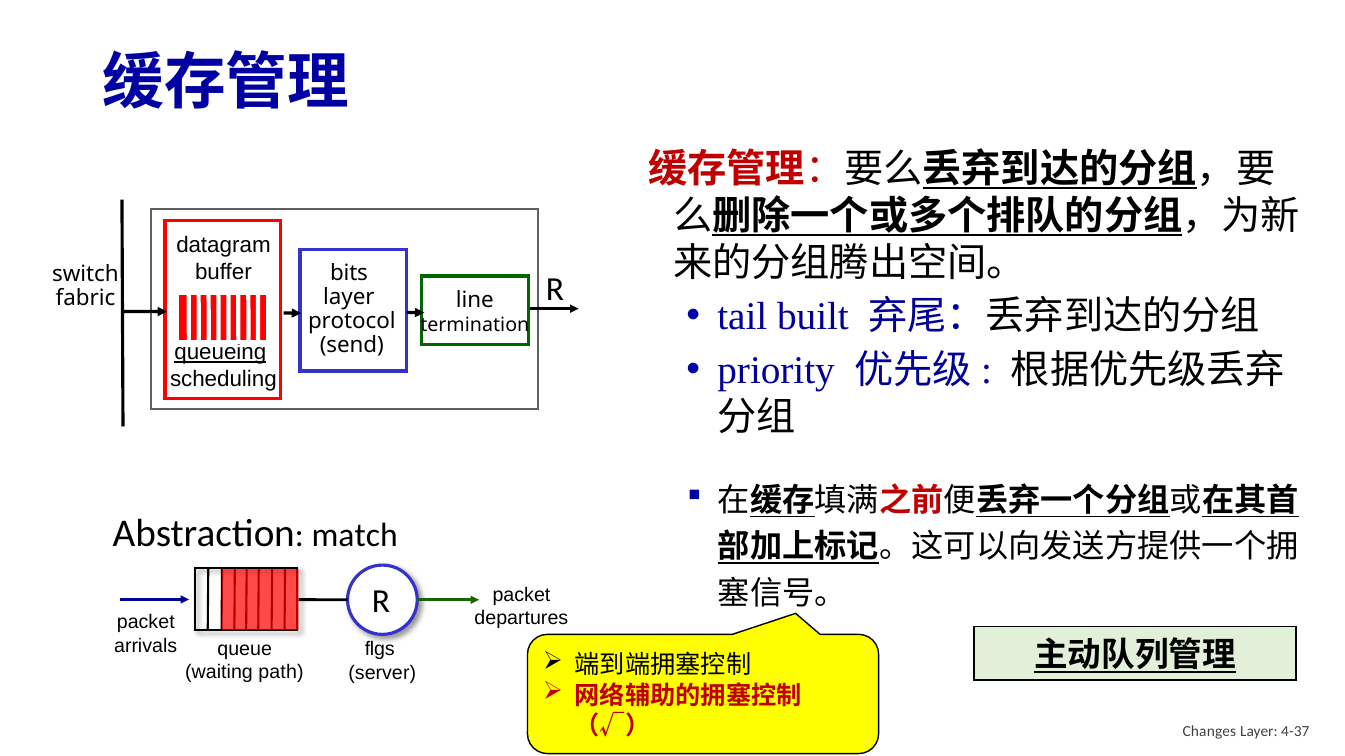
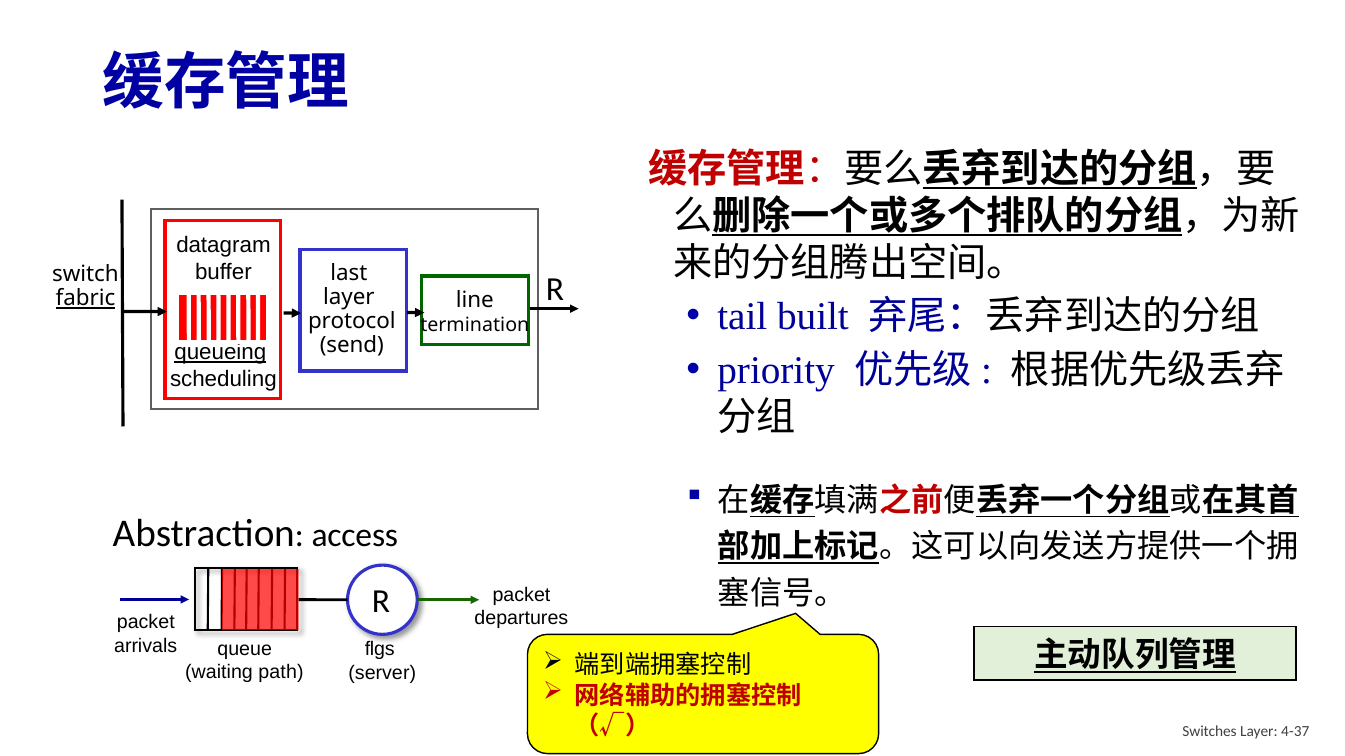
bits: bits -> last
fabric underline: none -> present
match: match -> access
Changes: Changes -> Switches
